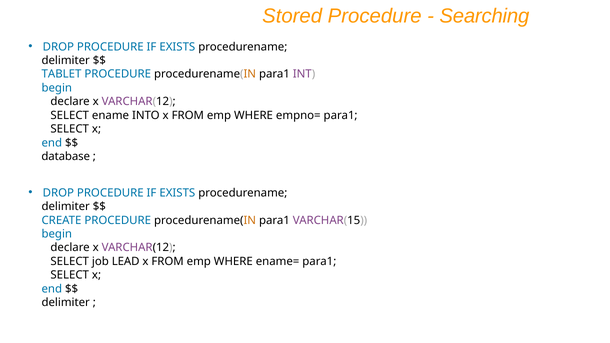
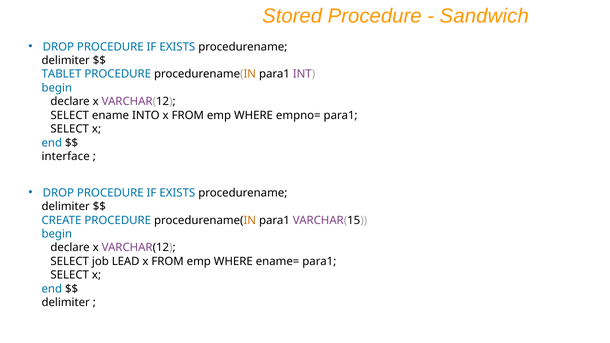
Searching: Searching -> Sandwich
database: database -> interface
